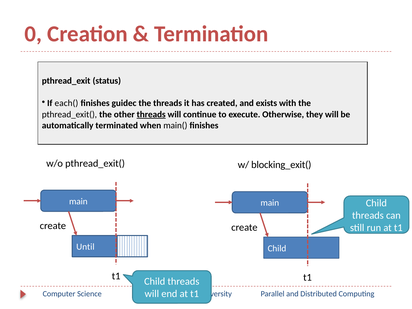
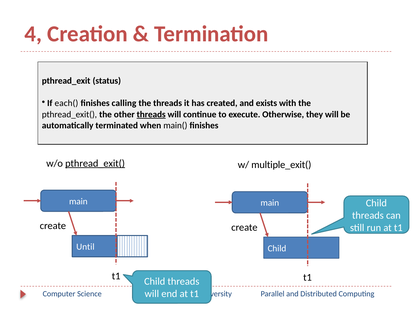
0: 0 -> 4
guidec: guidec -> calling
pthread_exit( at (95, 163) underline: none -> present
blocking_exit(: blocking_exit( -> multiple_exit(
